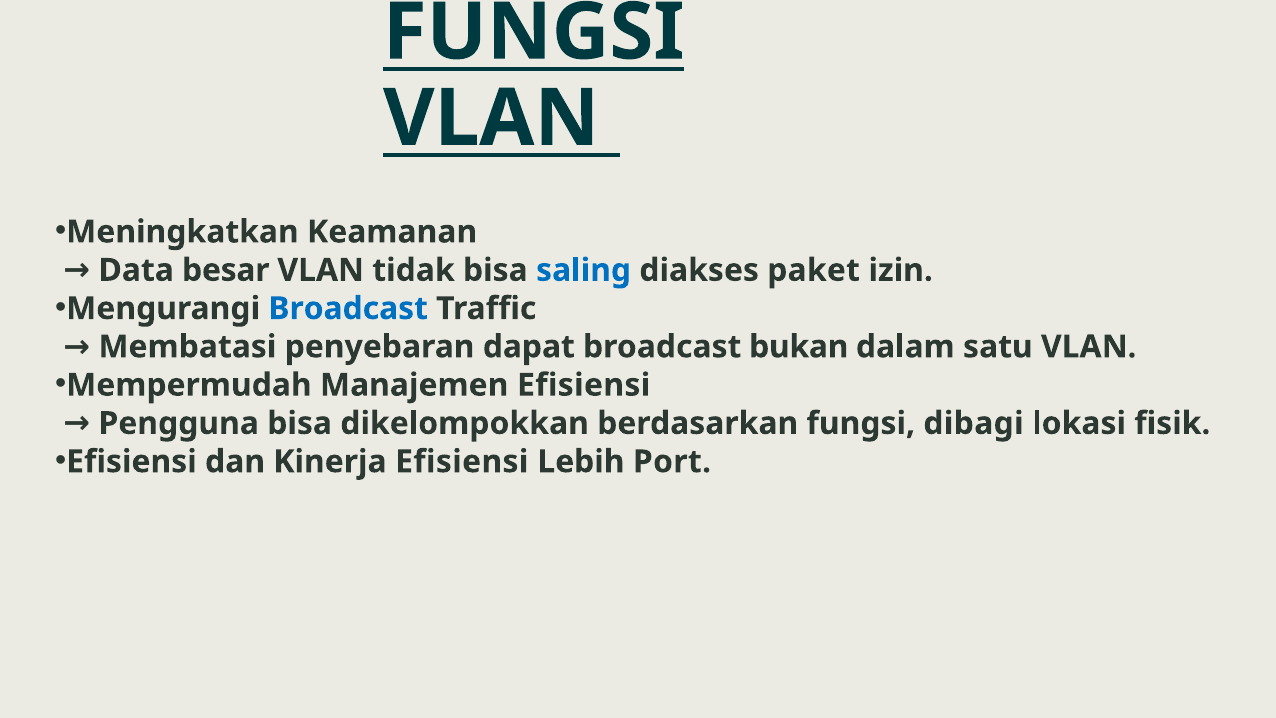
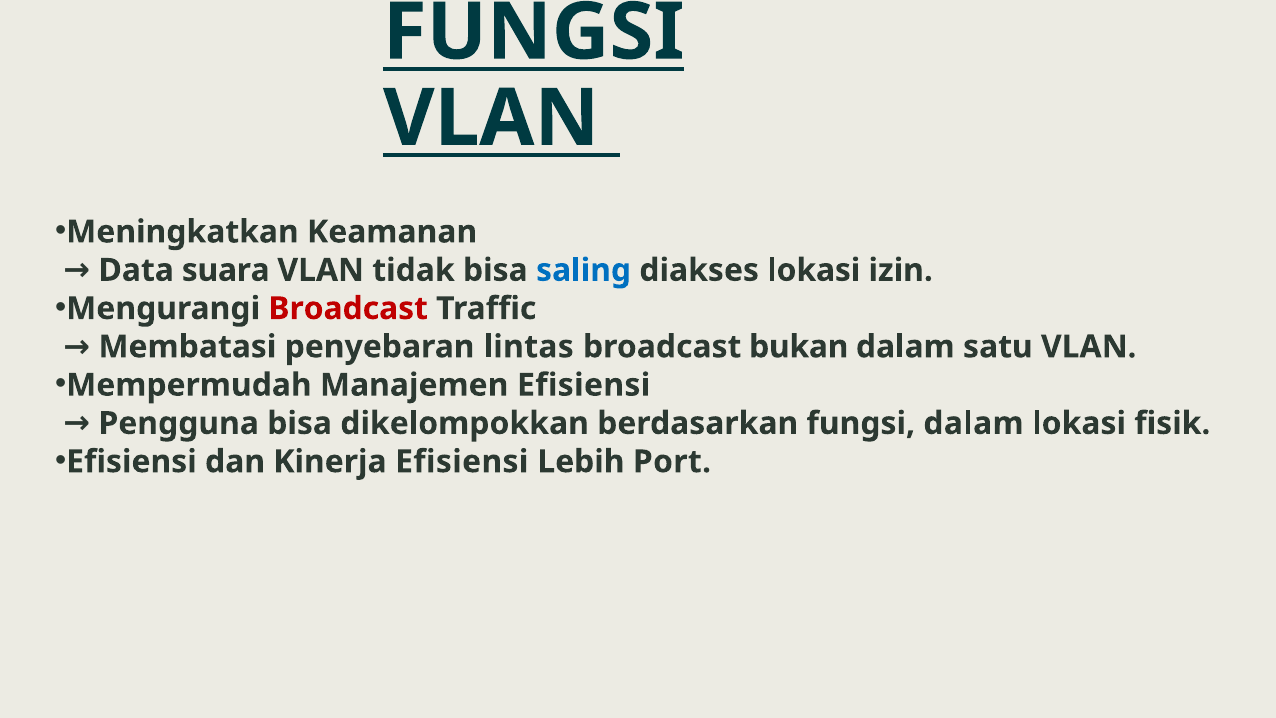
besar: besar -> suara
diakses paket: paket -> lokasi
Broadcast at (348, 308) colour: blue -> red
dapat: dapat -> lintas
fungsi dibagi: dibagi -> dalam
